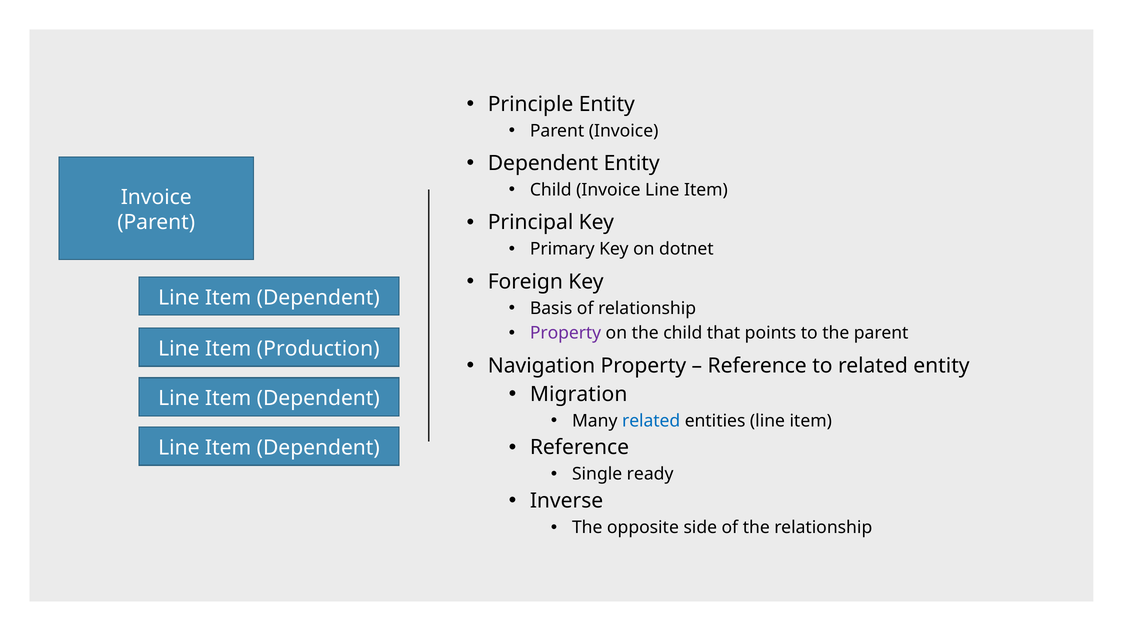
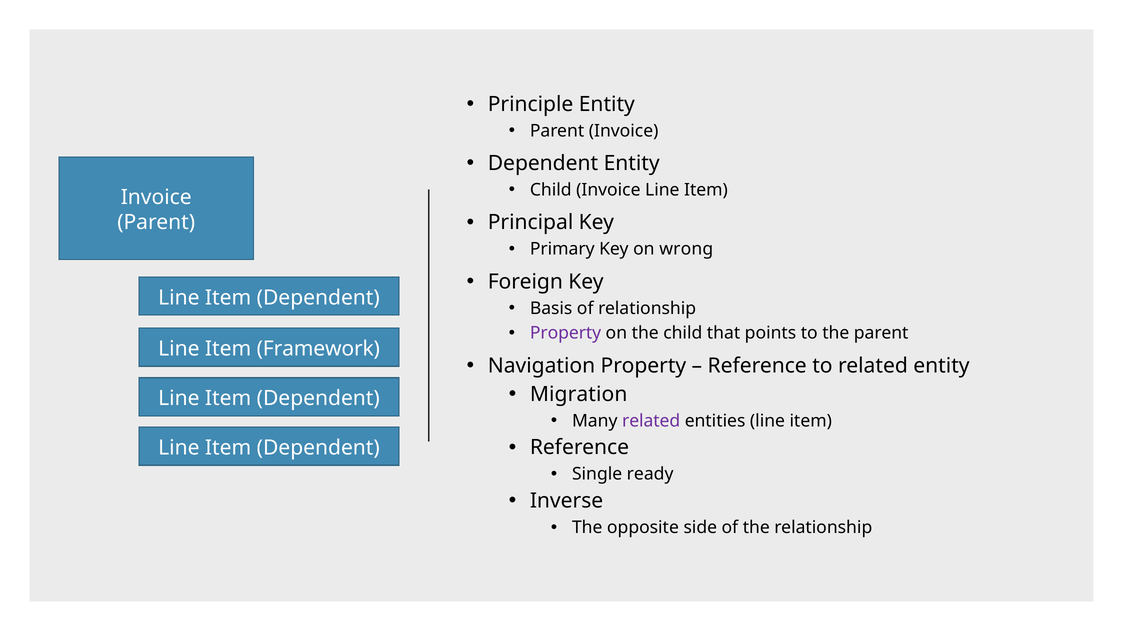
dotnet: dotnet -> wrong
Production: Production -> Framework
related at (651, 421) colour: blue -> purple
